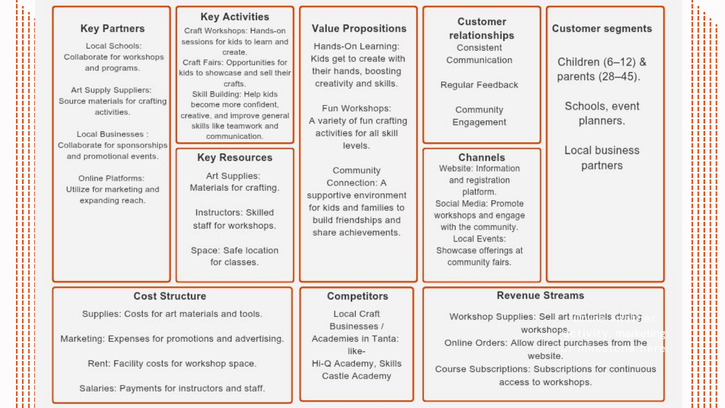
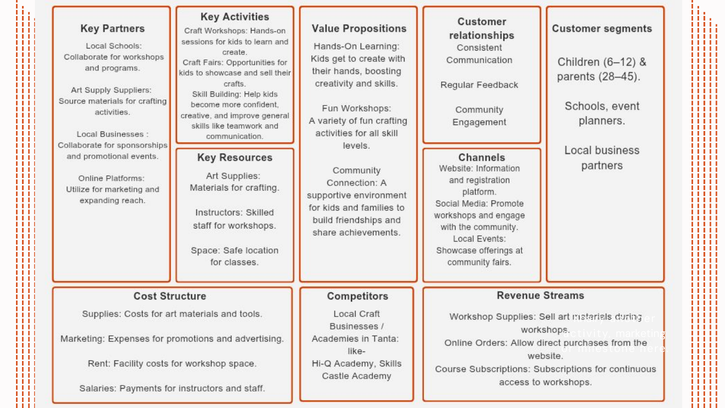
Online: Online -> Khairy
